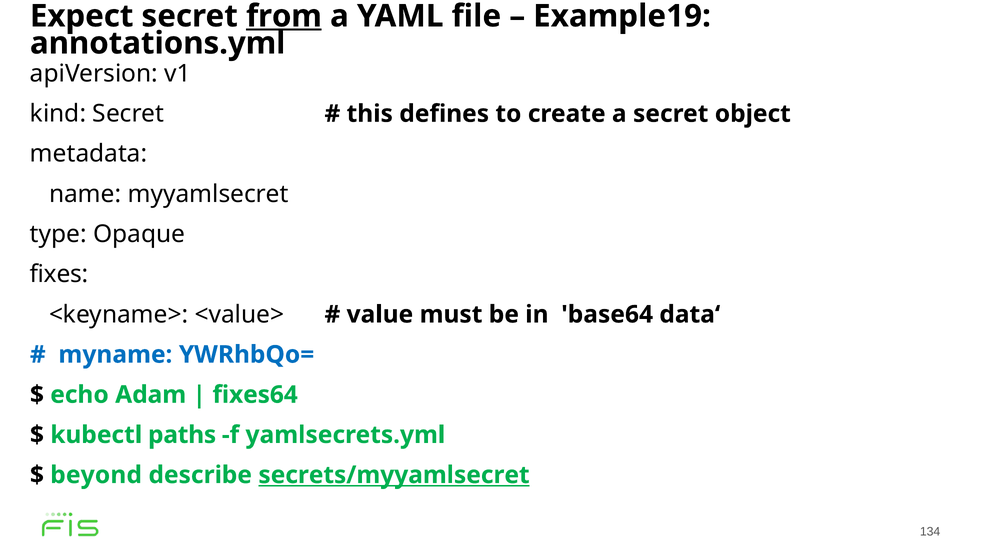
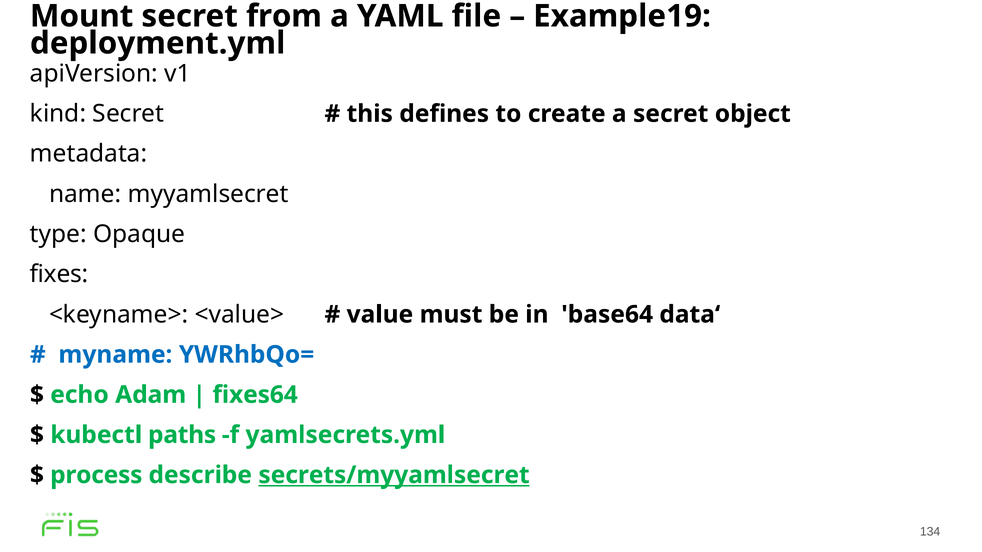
Expect: Expect -> Mount
from underline: present -> none
annotations.yml: annotations.yml -> deployment.yml
beyond: beyond -> process
